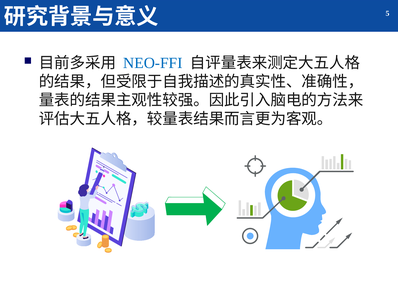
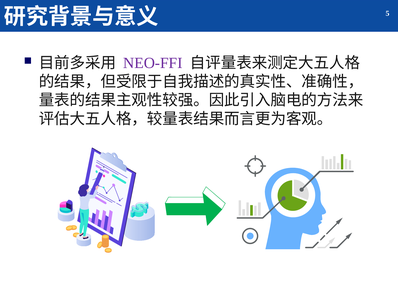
NEO-FFI colour: blue -> purple
